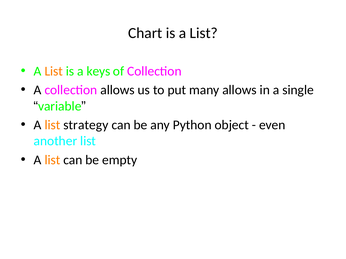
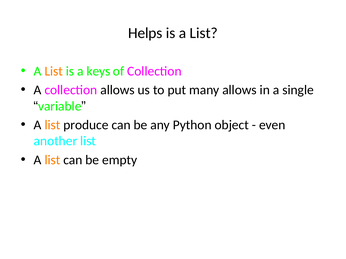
Chart: Chart -> Helps
strategy: strategy -> produce
